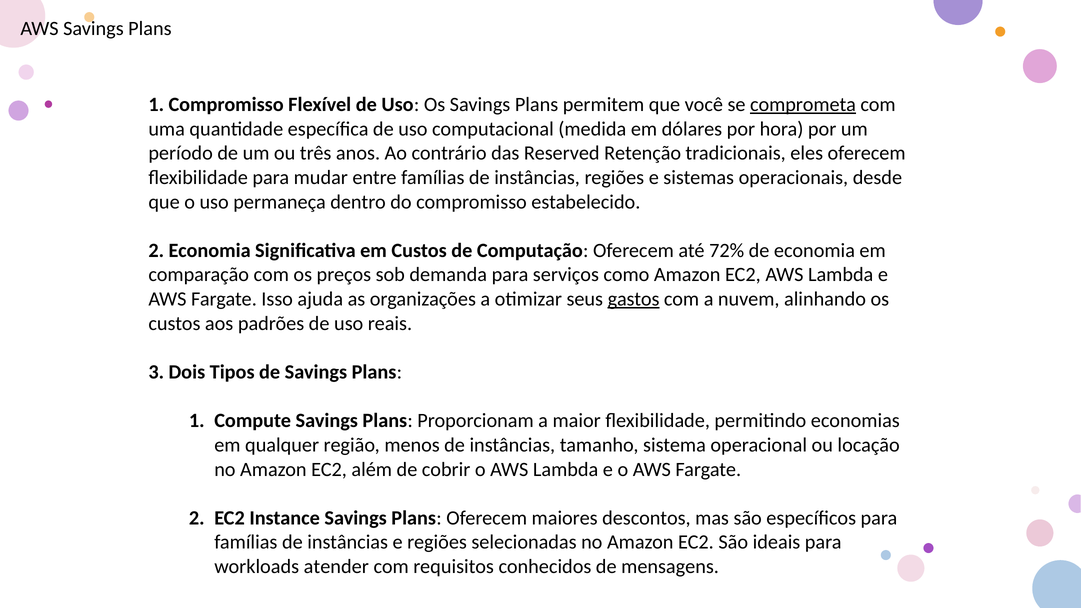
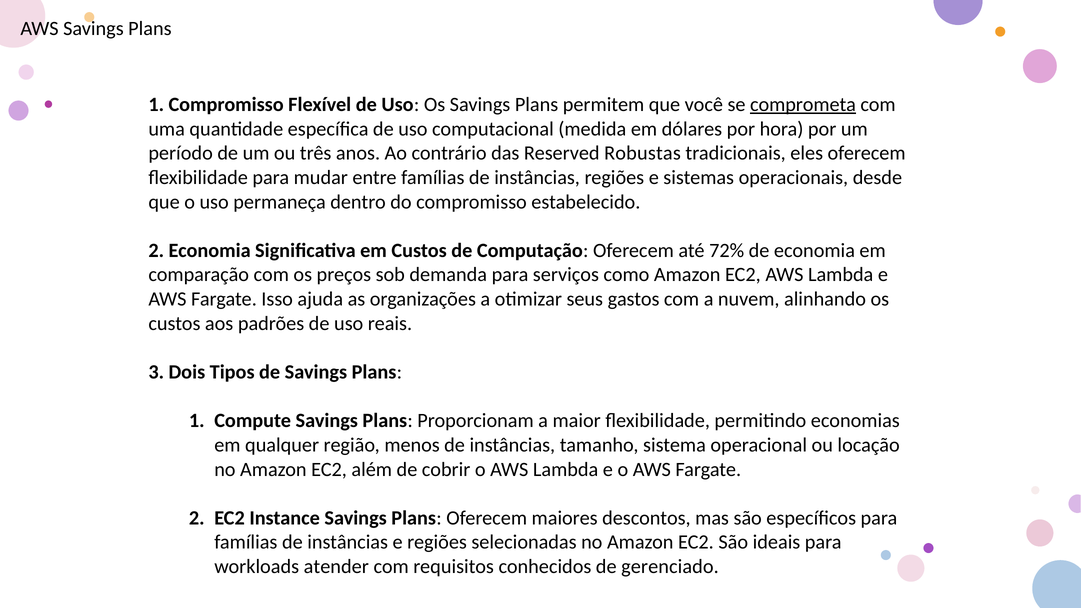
Retenção: Retenção -> Robustas
gastos underline: present -> none
mensagens: mensagens -> gerenciado
